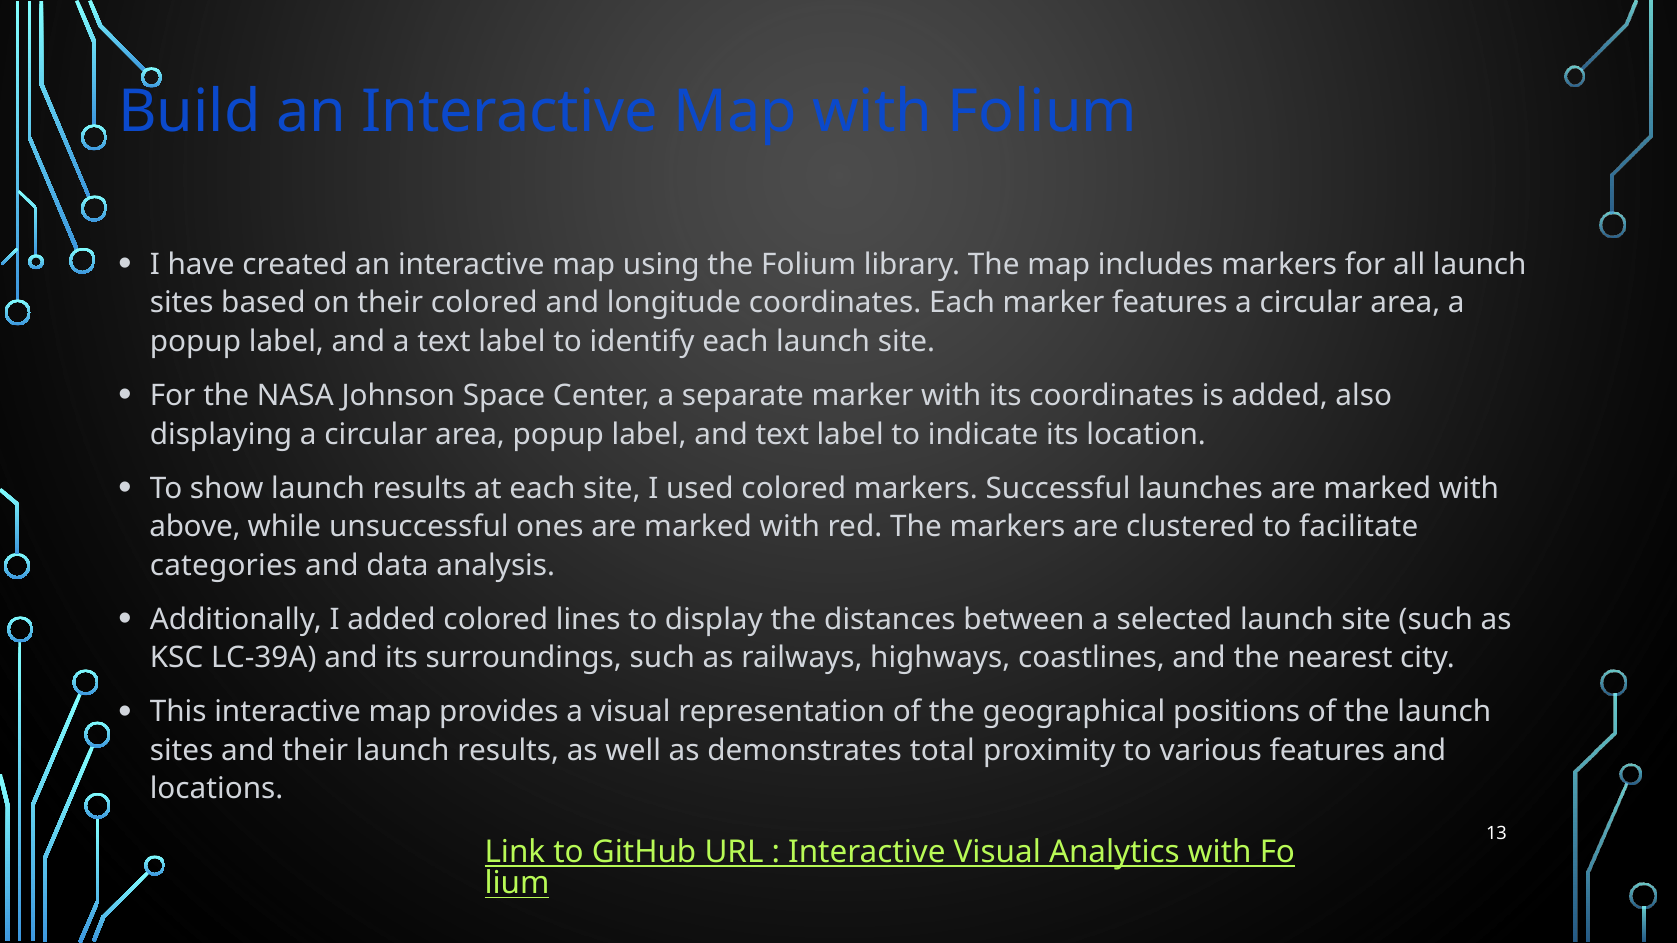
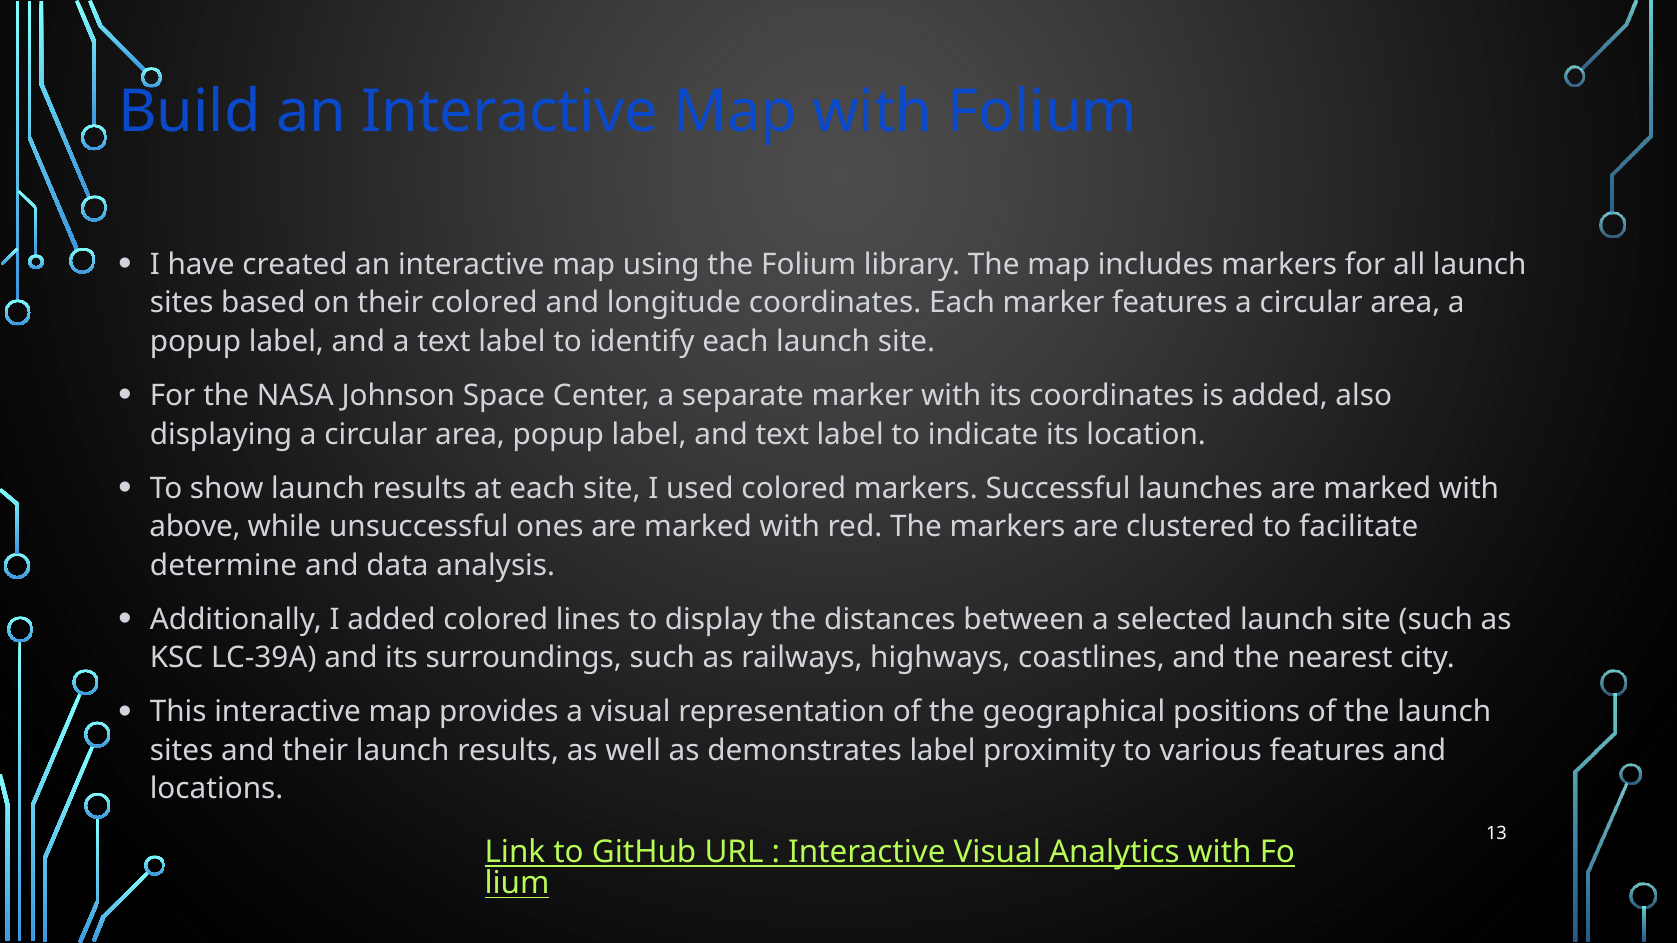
categories: categories -> determine
demonstrates total: total -> label
